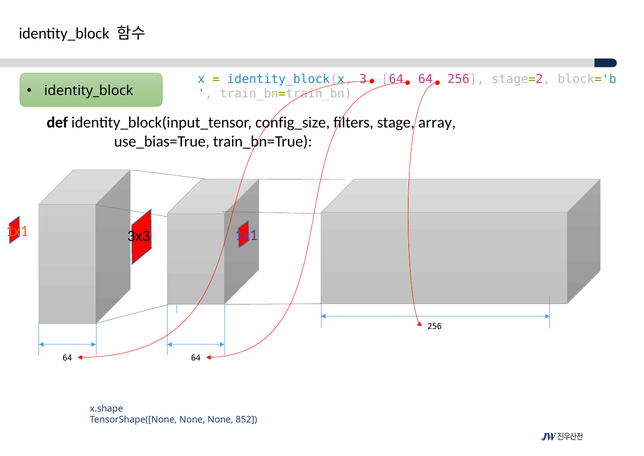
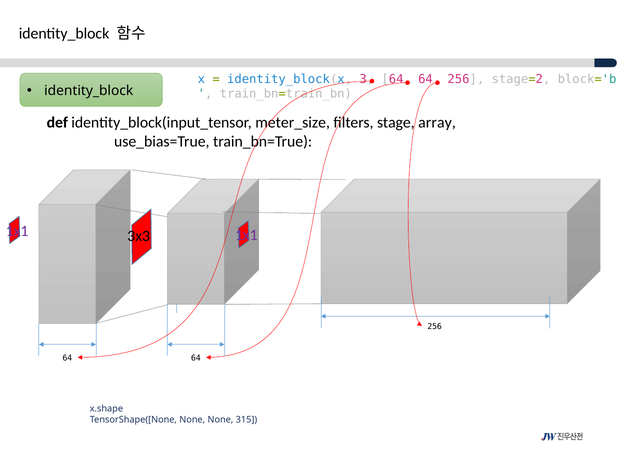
config_size: config_size -> meter_size
1x1 at (17, 230) colour: orange -> purple
852: 852 -> 315
